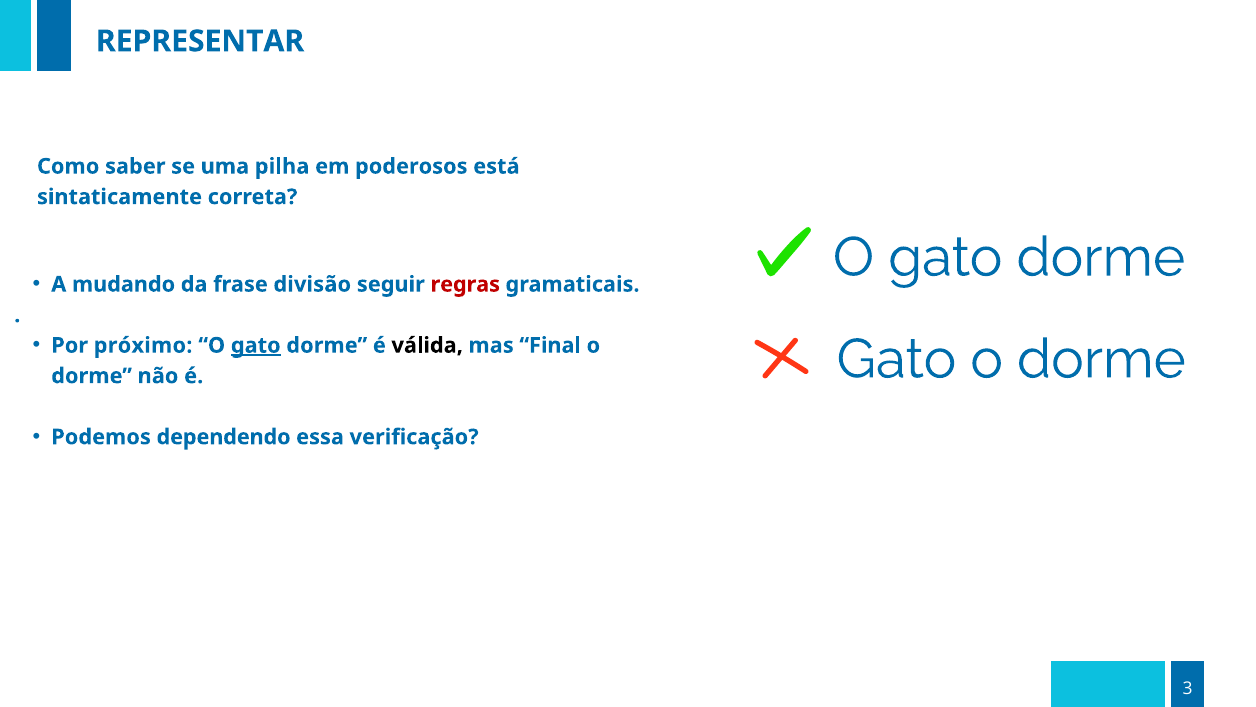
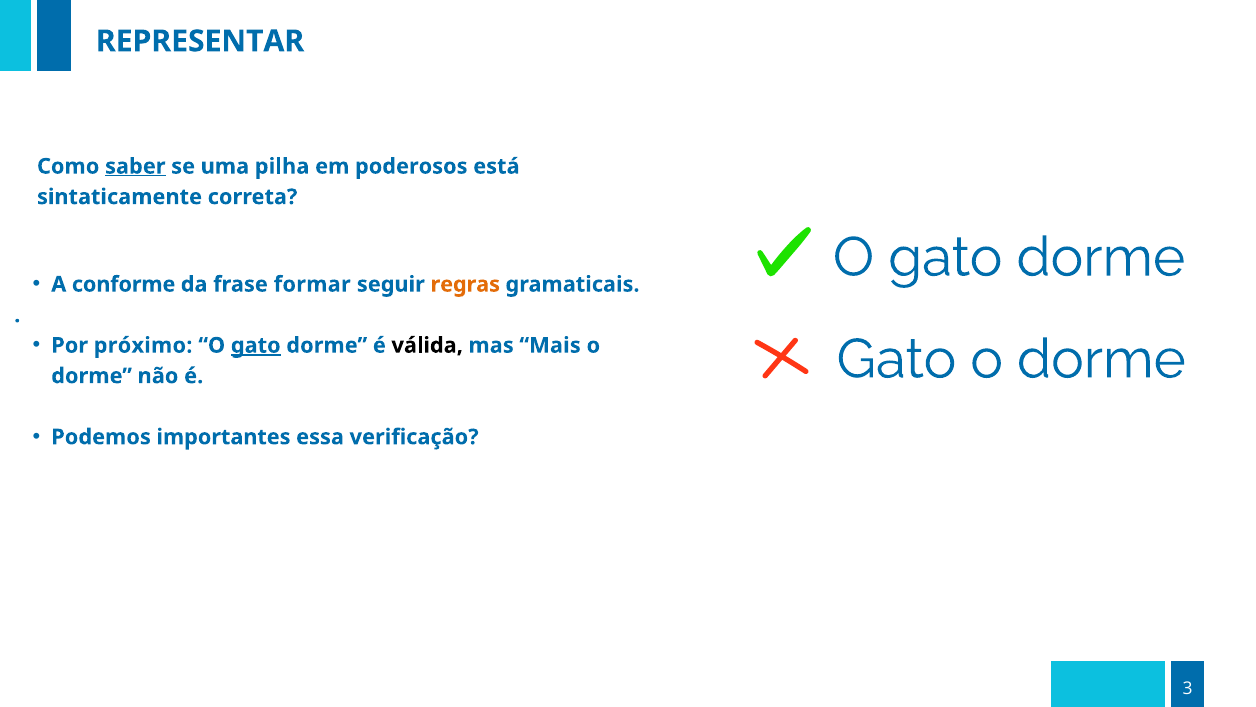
saber underline: none -> present
mudando: mudando -> conforme
divisão: divisão -> formar
regras colour: red -> orange
Final: Final -> Mais
dependendo: dependendo -> importantes
